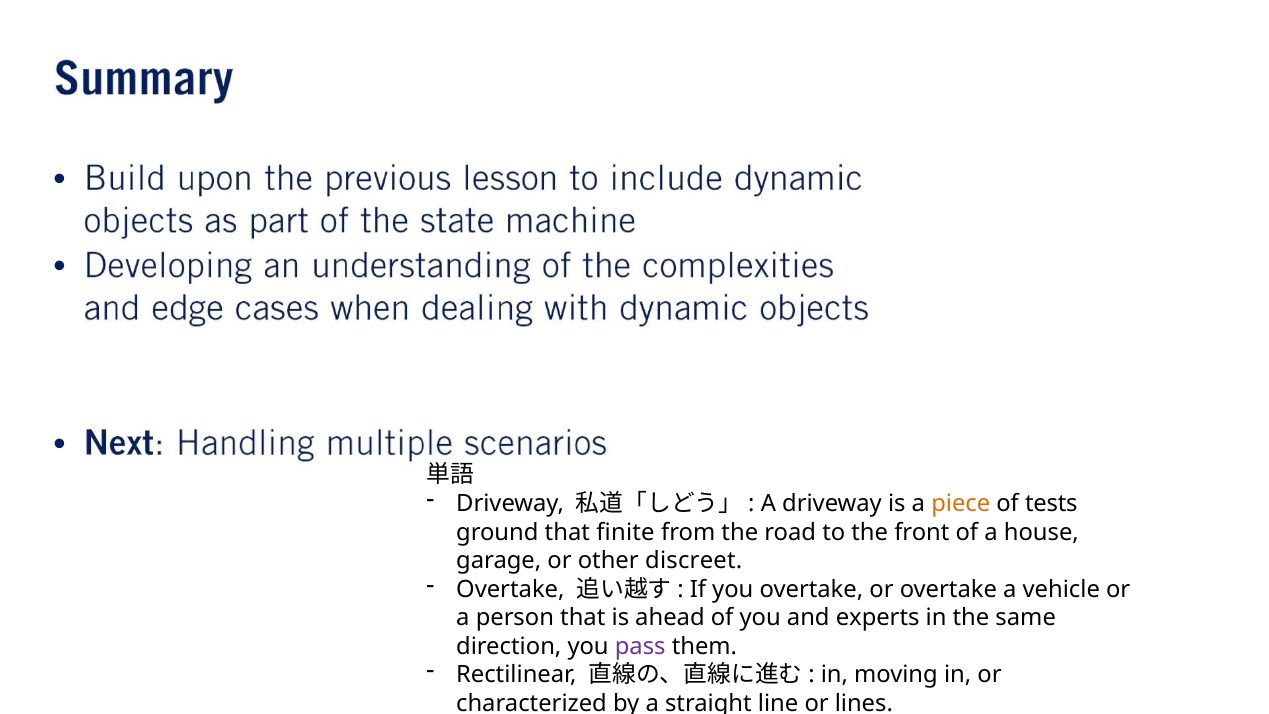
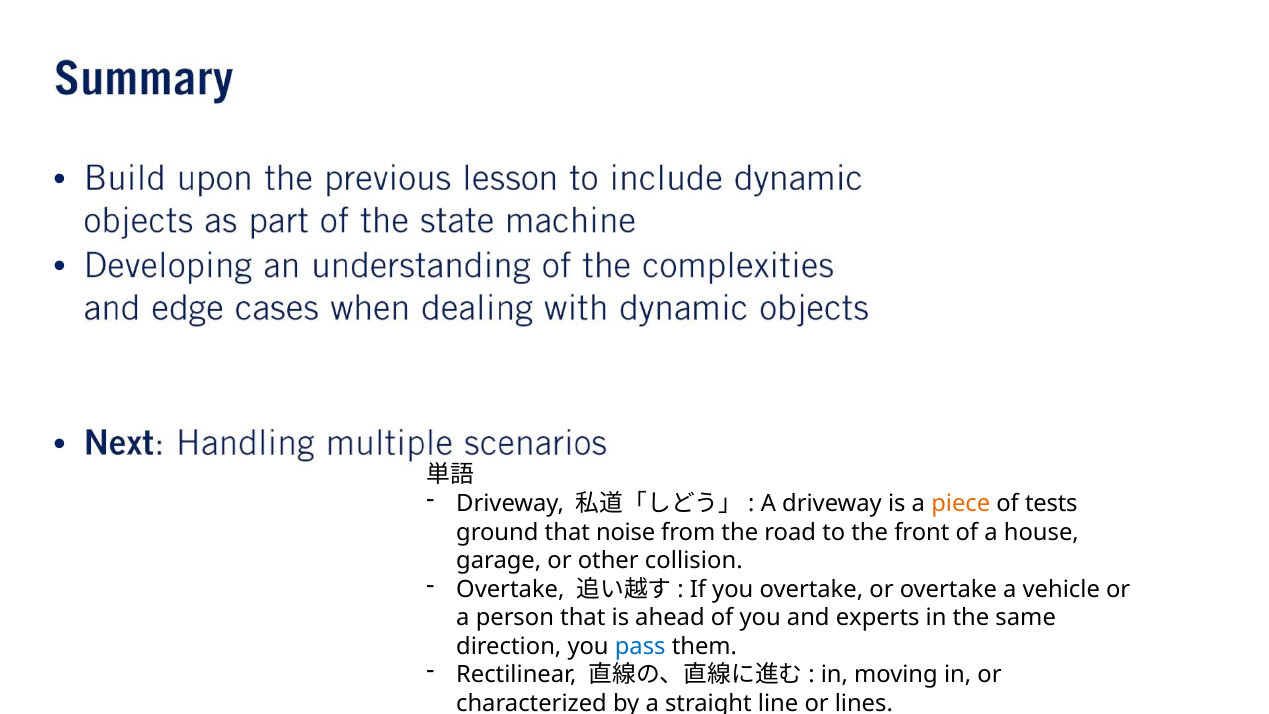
finite: finite -> noise
discreet: discreet -> collision
pass colour: purple -> blue
